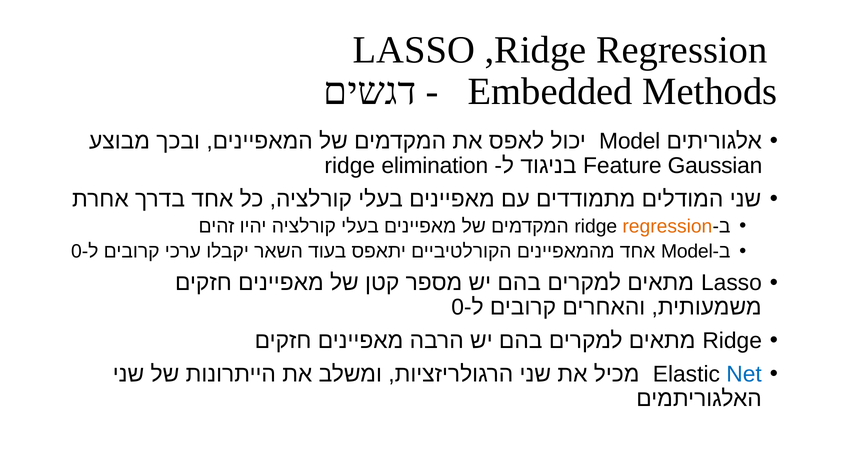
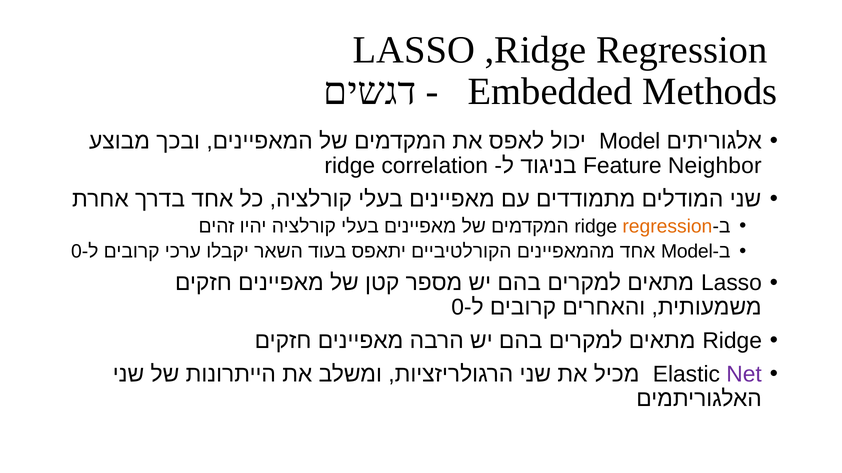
elimination: elimination -> correlation
Gaussian: Gaussian -> Neighbor
Net colour: blue -> purple
